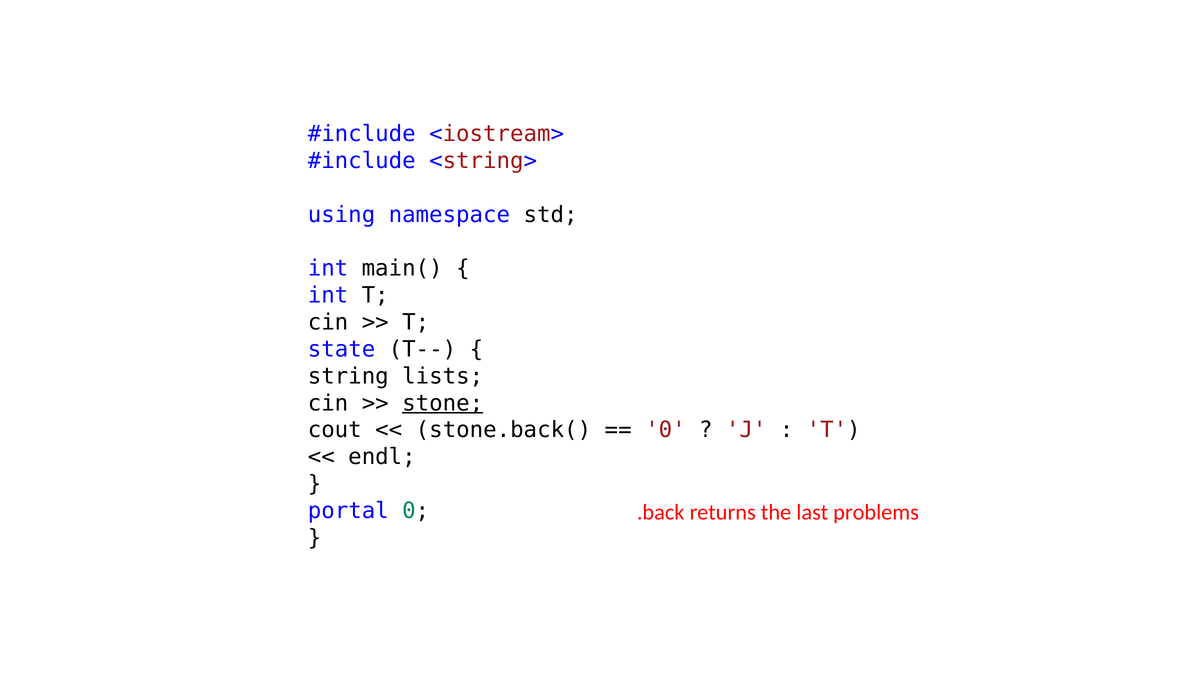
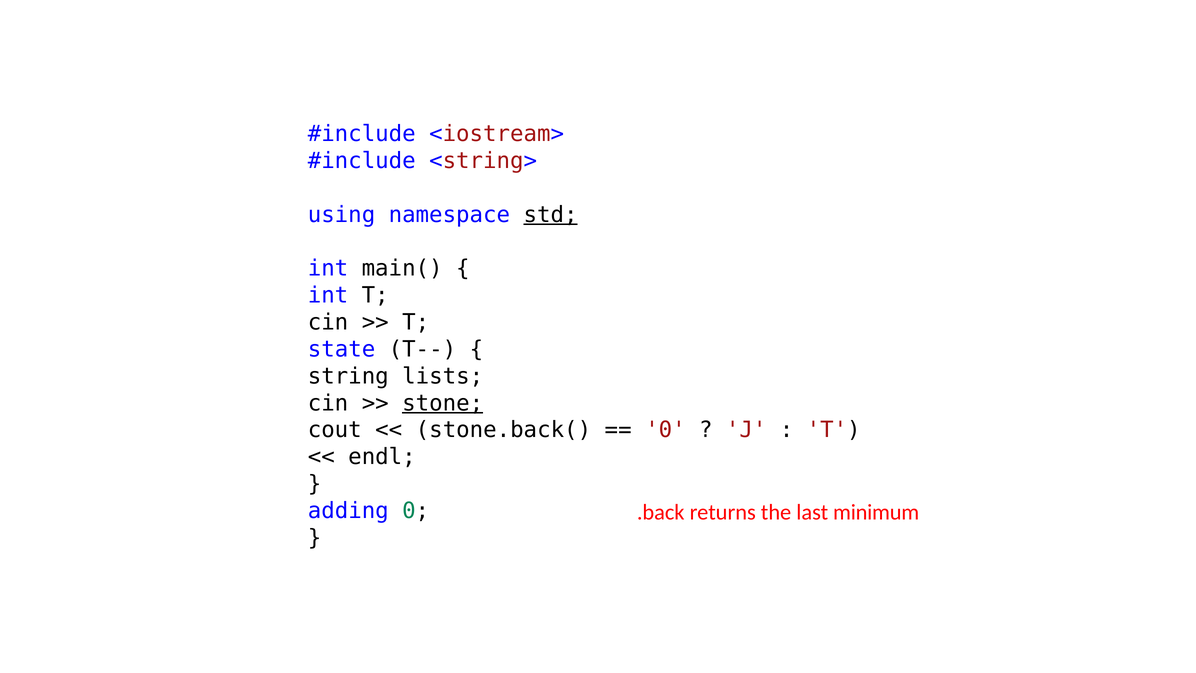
std underline: none -> present
portal: portal -> adding
problems: problems -> minimum
